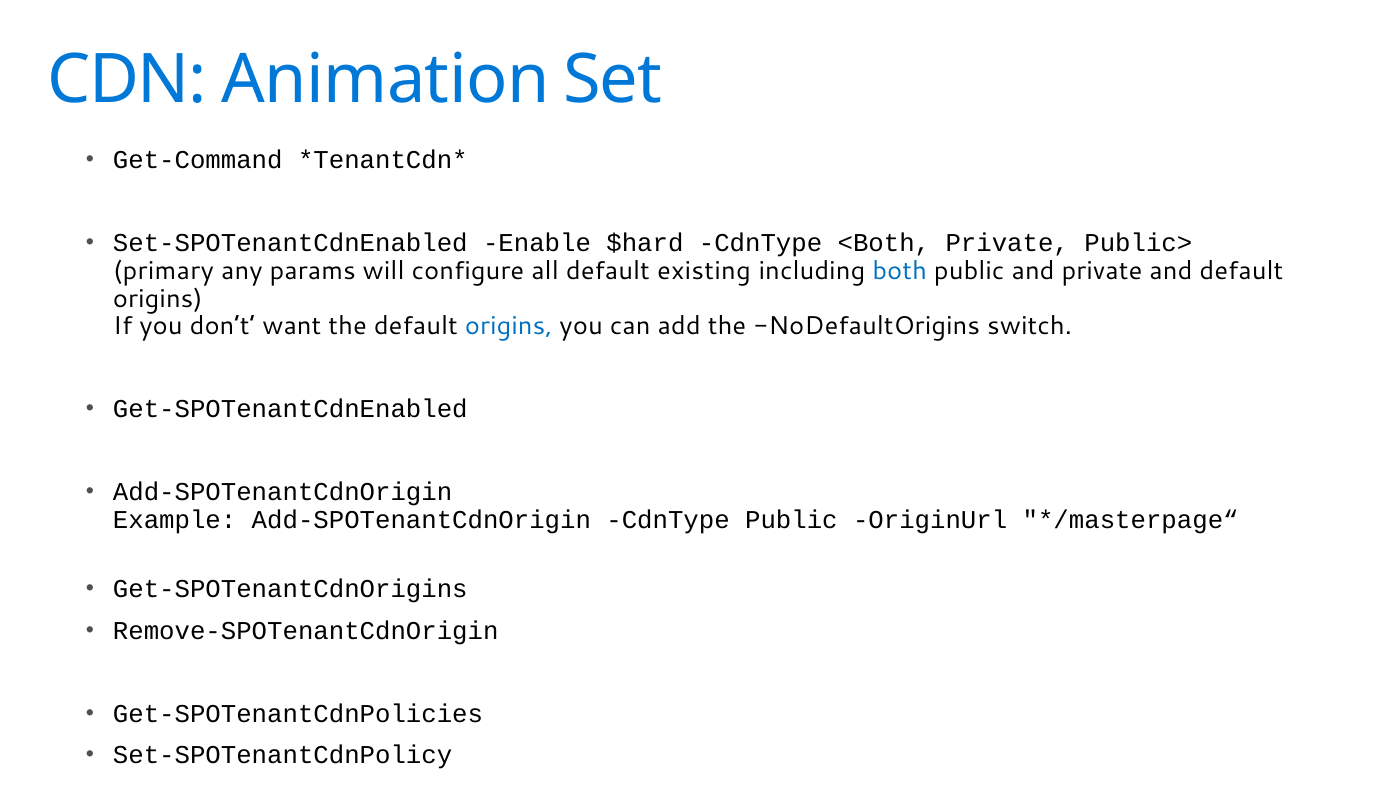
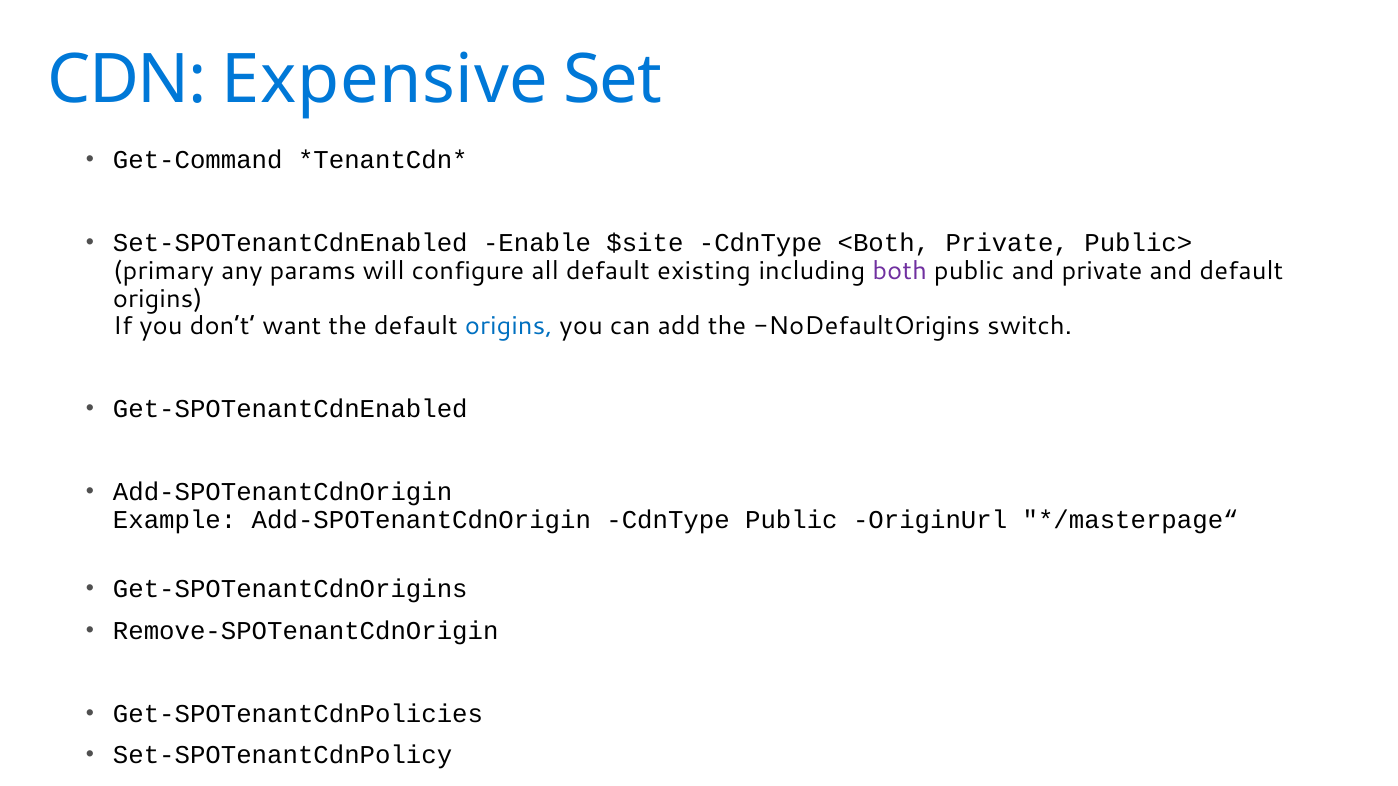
Animation: Animation -> Expensive
$hard: $hard -> $site
both colour: blue -> purple
